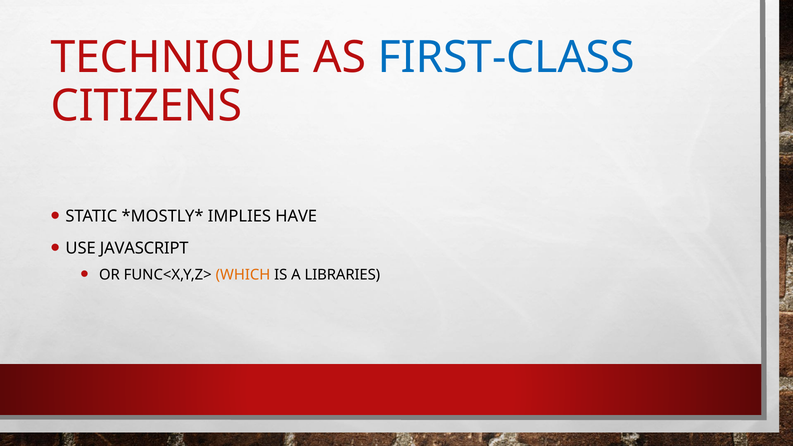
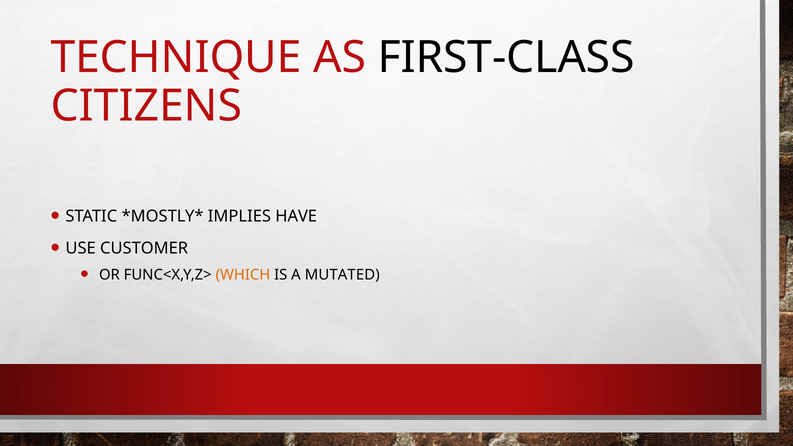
FIRST-CLASS colour: blue -> black
JAVASCRIPT: JAVASCRIPT -> CUSTOMER
LIBRARIES: LIBRARIES -> MUTATED
